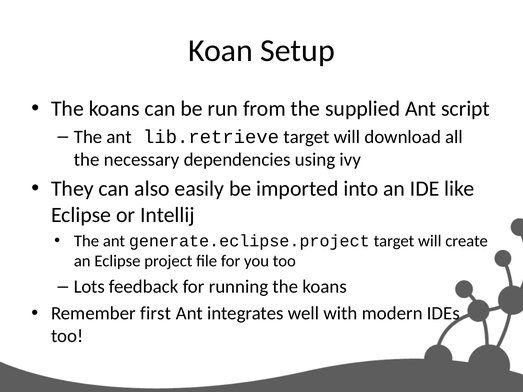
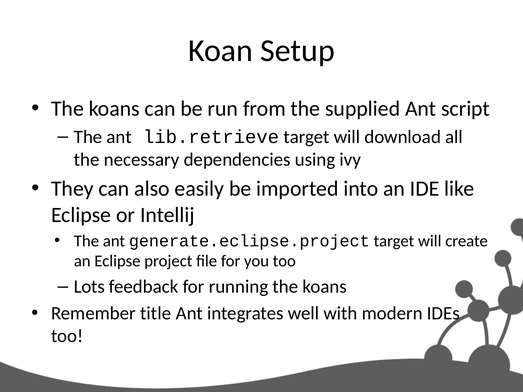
first: first -> title
